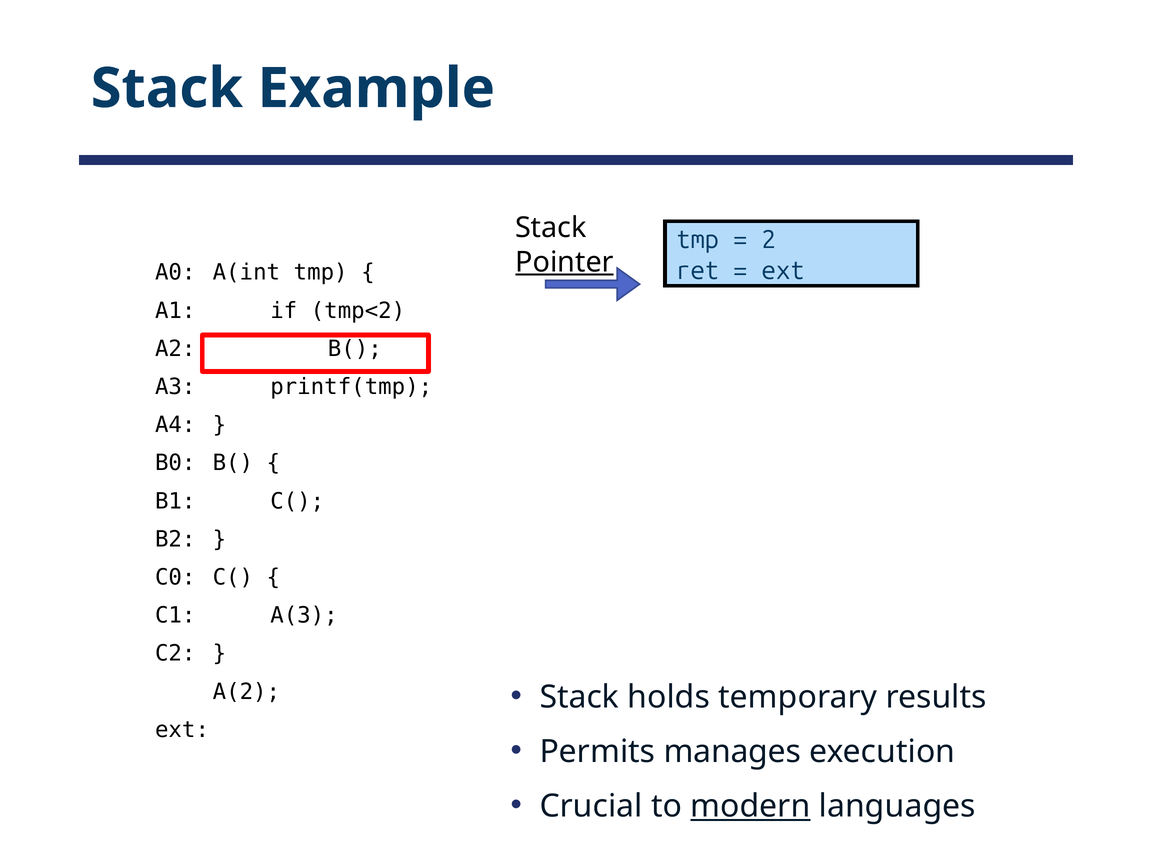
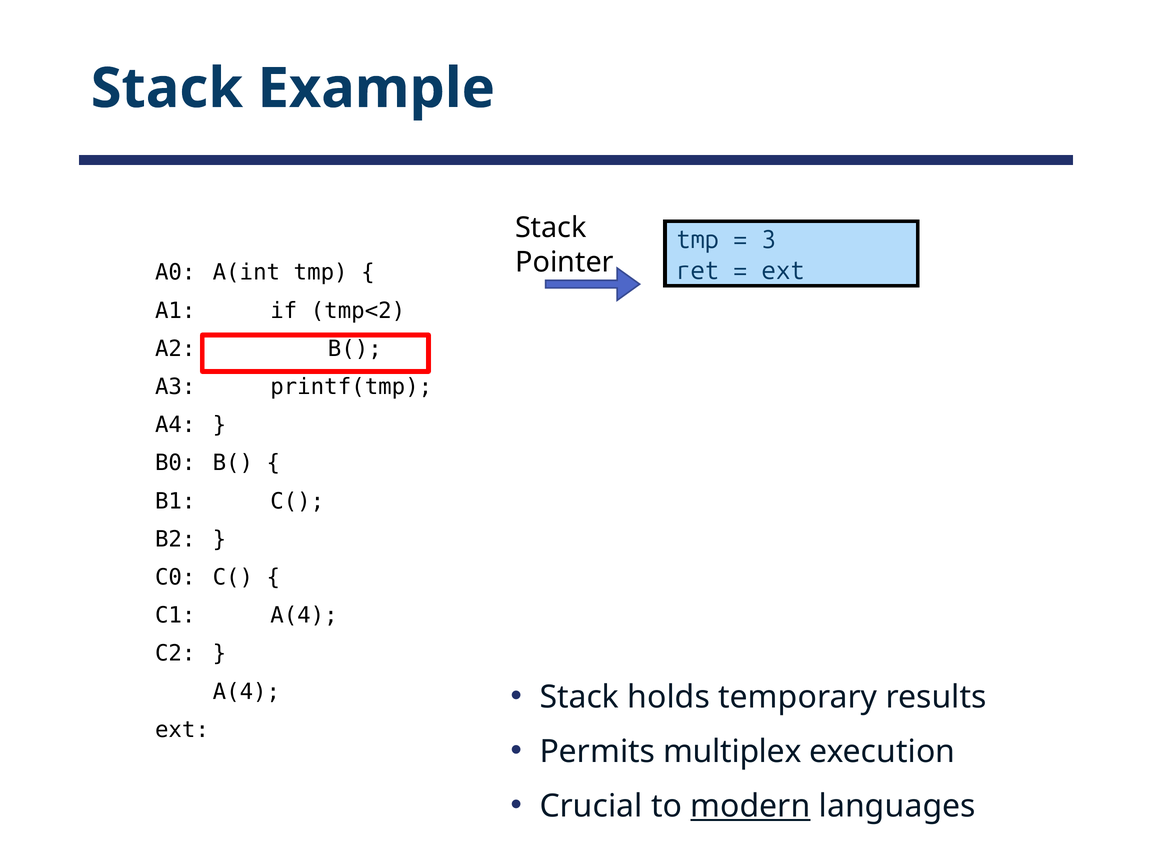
2: 2 -> 3
Pointer underline: present -> none
C1 A(3: A(3 -> A(4
A(2 at (246, 692): A(2 -> A(4
manages: manages -> multiplex
